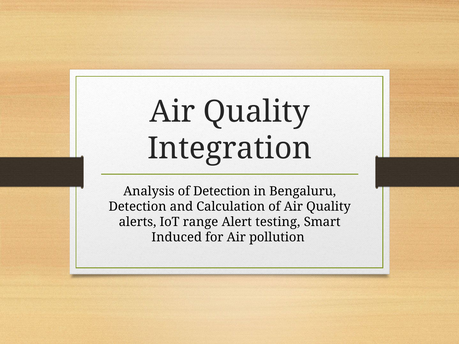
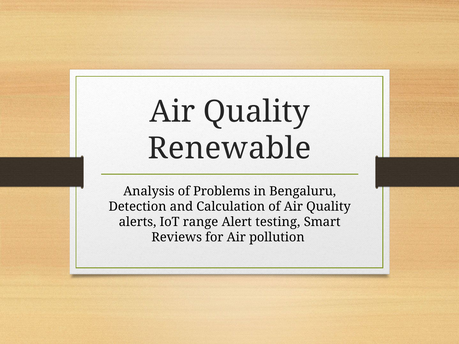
Integration: Integration -> Renewable
of Detection: Detection -> Problems
Induced: Induced -> Reviews
